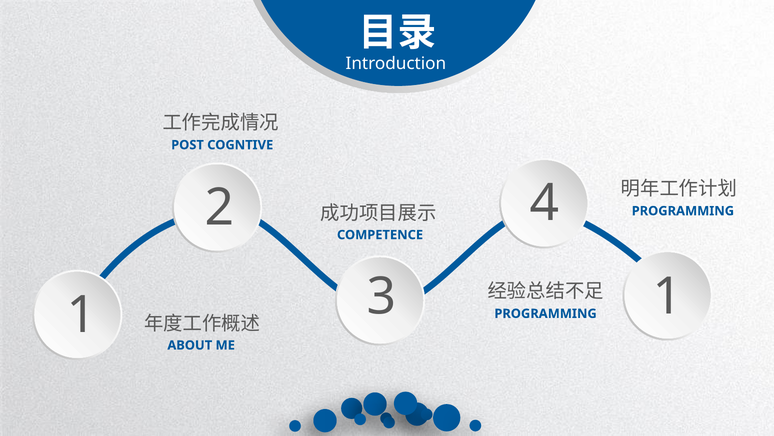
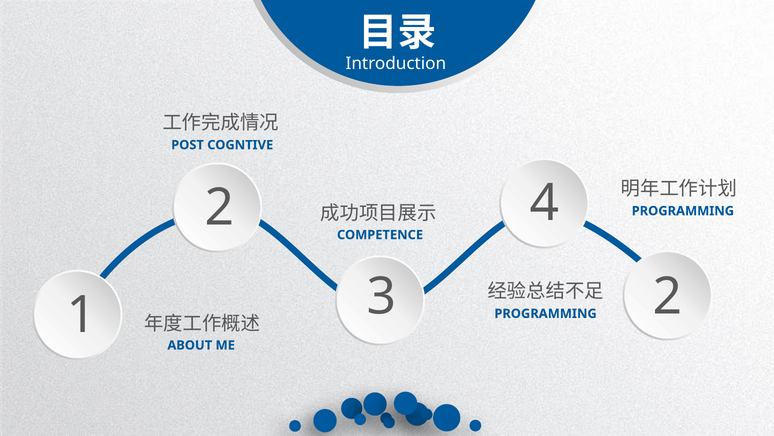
3 1: 1 -> 2
